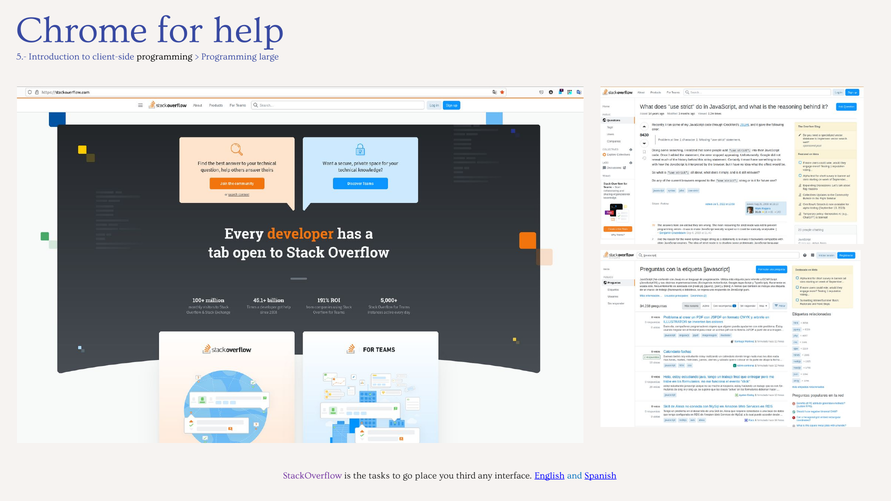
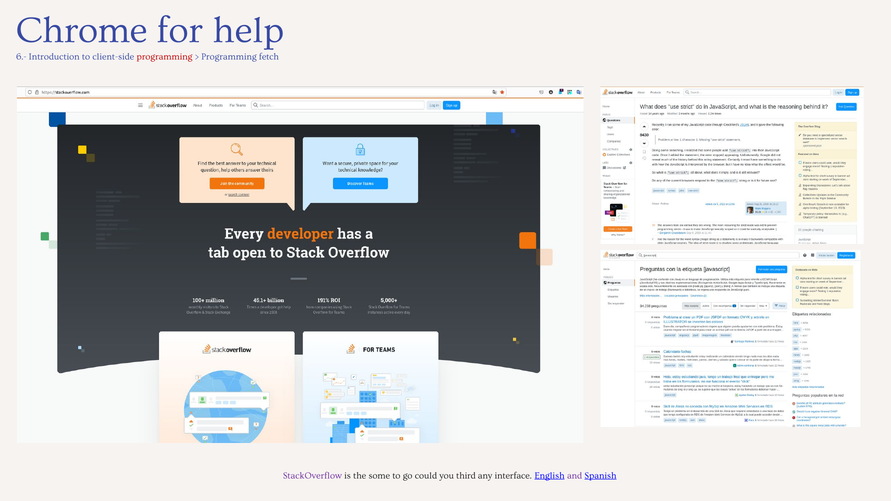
5.-: 5.- -> 6.-
programming at (165, 57) colour: black -> red
large: large -> fetch
tasks: tasks -> some
place: place -> could
and colour: blue -> purple
